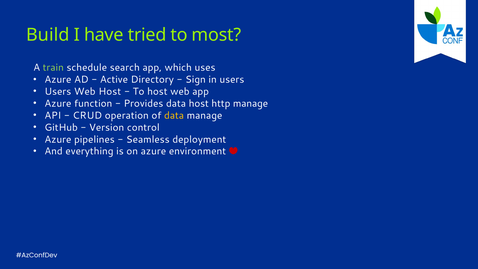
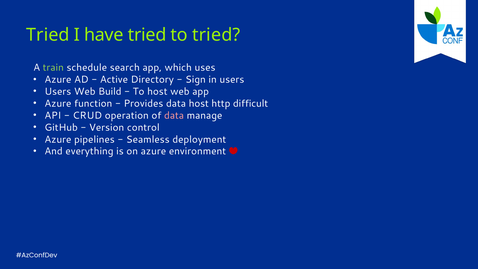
Build at (48, 35): Build -> Tried
to most: most -> tried
Web Host: Host -> Build
http manage: manage -> difficult
data at (174, 115) colour: yellow -> pink
